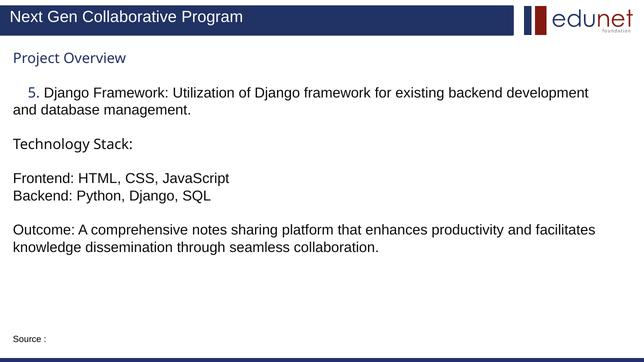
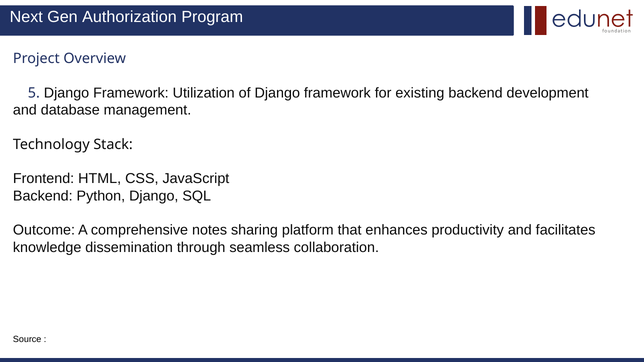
Collaborative: Collaborative -> Authorization
